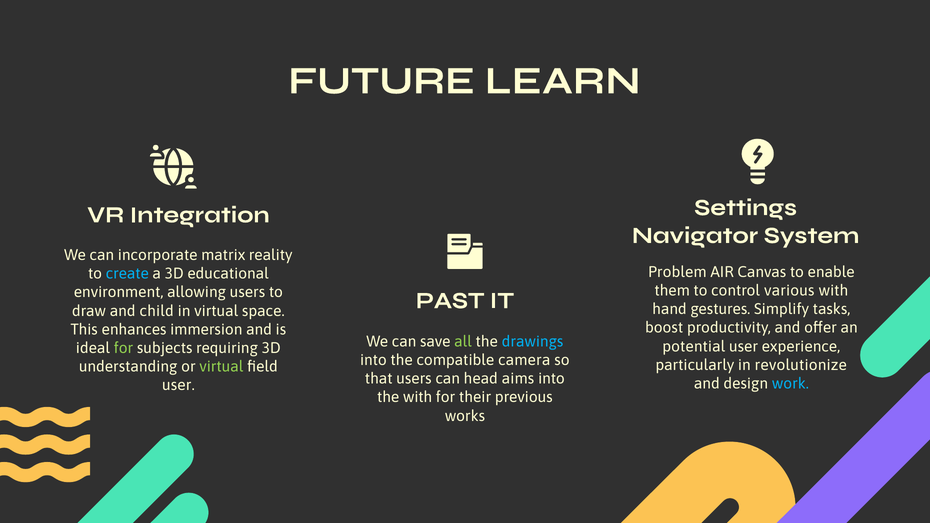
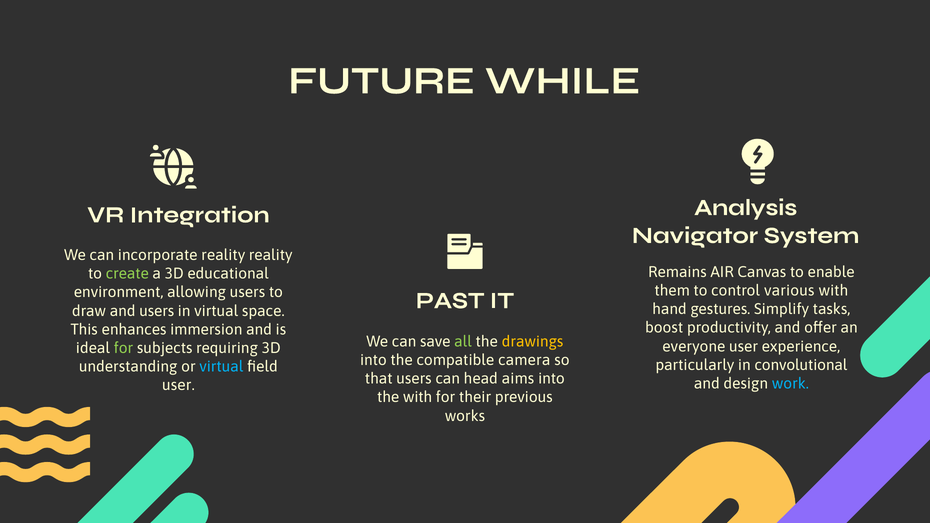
LEARN: LEARN -> WHILE
Settings: Settings -> Analysis
incorporate matrix: matrix -> reality
Problem: Problem -> Remains
create colour: light blue -> light green
and child: child -> users
drawings colour: light blue -> yellow
potential: potential -> everyone
revolutionize: revolutionize -> convolutional
virtual at (221, 367) colour: light green -> light blue
